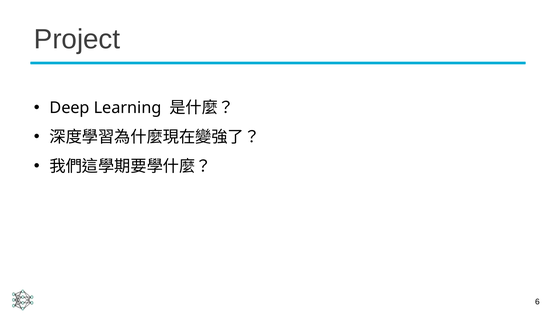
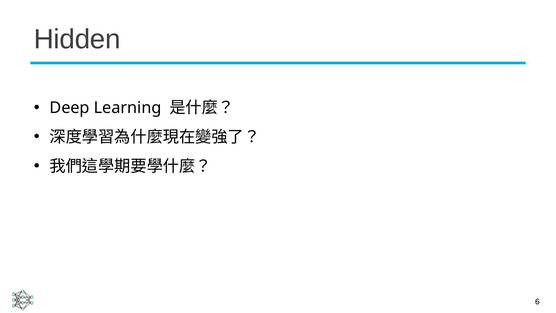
Project: Project -> Hidden
